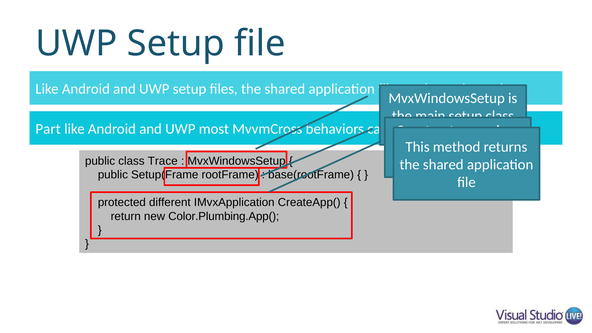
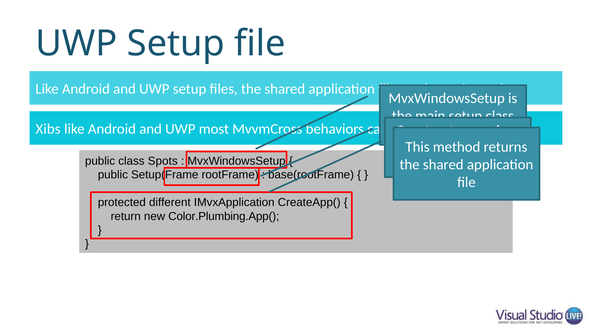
Part: Part -> Xibs
Trace: Trace -> Spots
